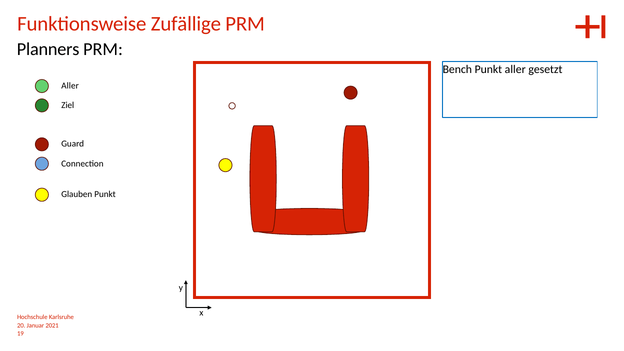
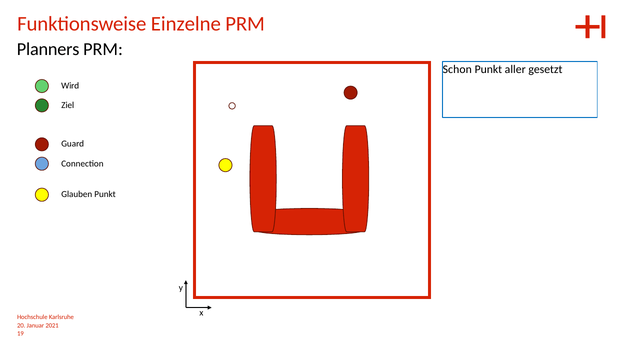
Zufällige: Zufällige -> Einzelne
Bench: Bench -> Schon
Aller at (70, 86): Aller -> Wird
